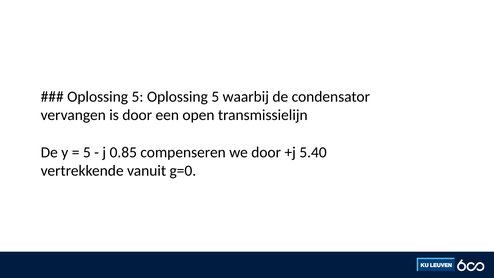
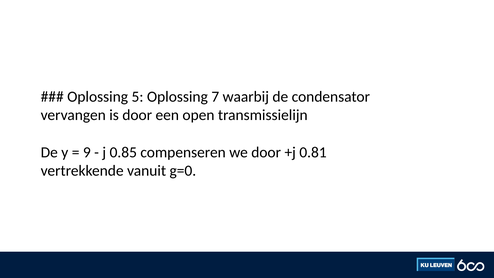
5 Oplossing 5: 5 -> 7
5 at (87, 152): 5 -> 9
5.40: 5.40 -> 0.81
